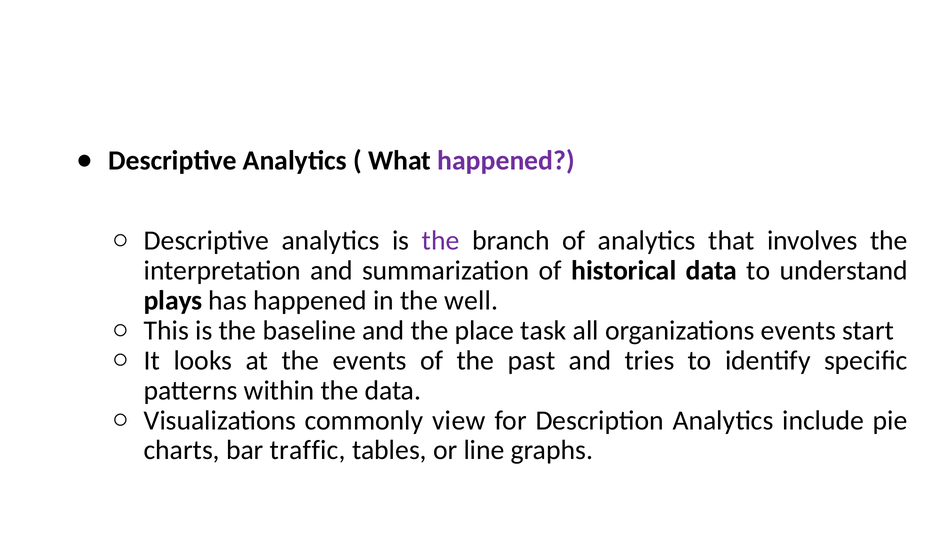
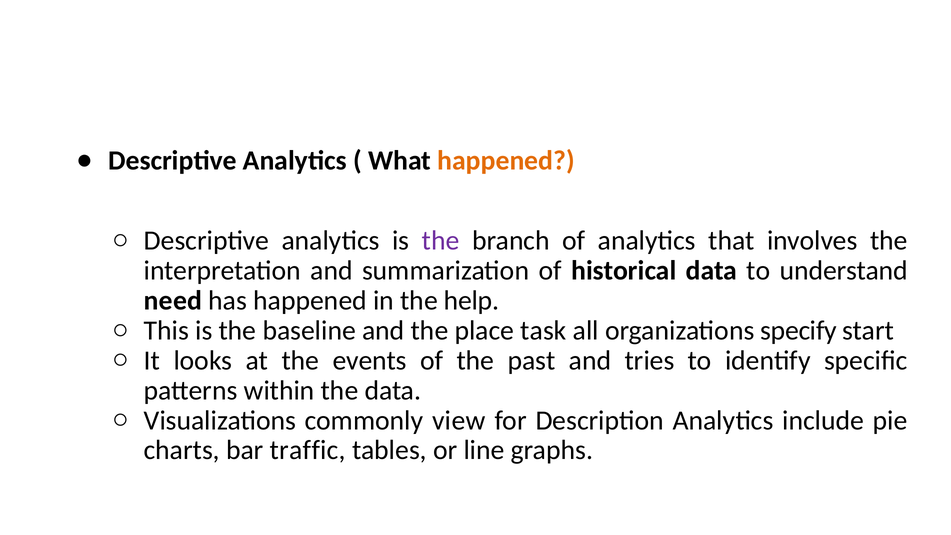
happened at (506, 161) colour: purple -> orange
plays: plays -> need
well: well -> help
organizations events: events -> specify
